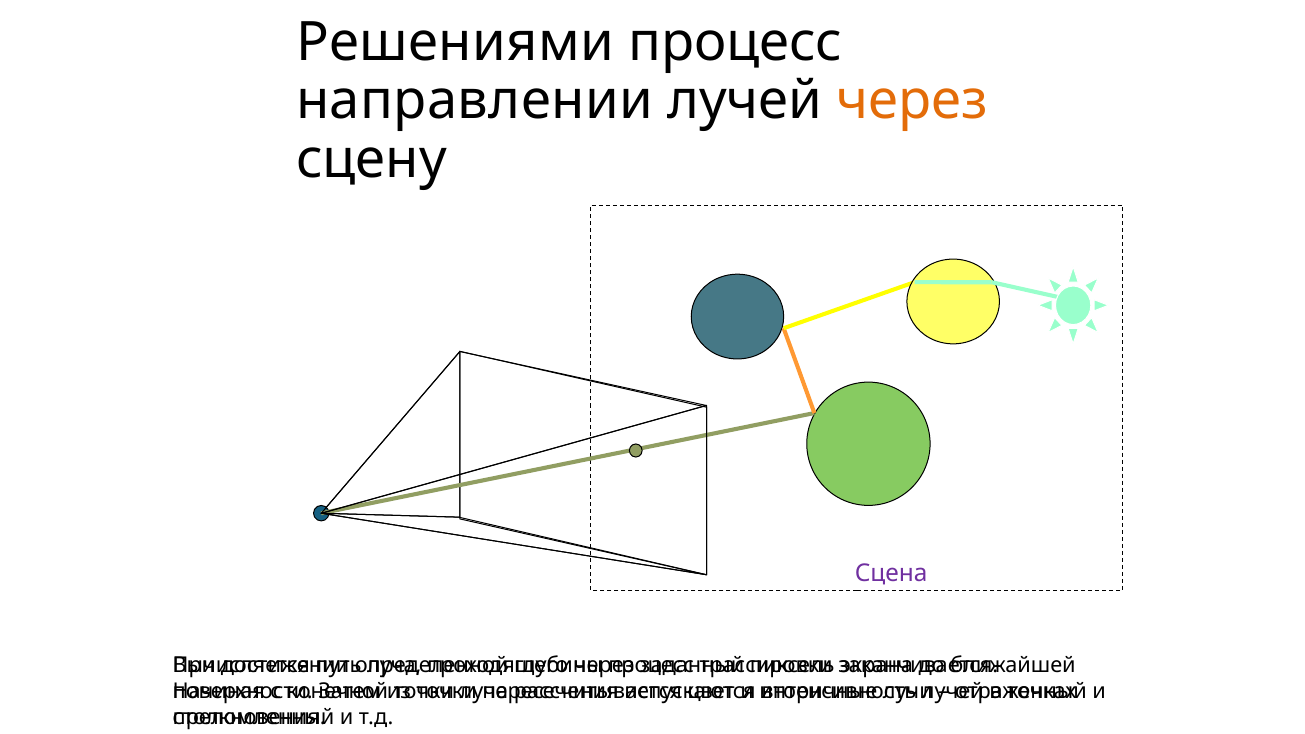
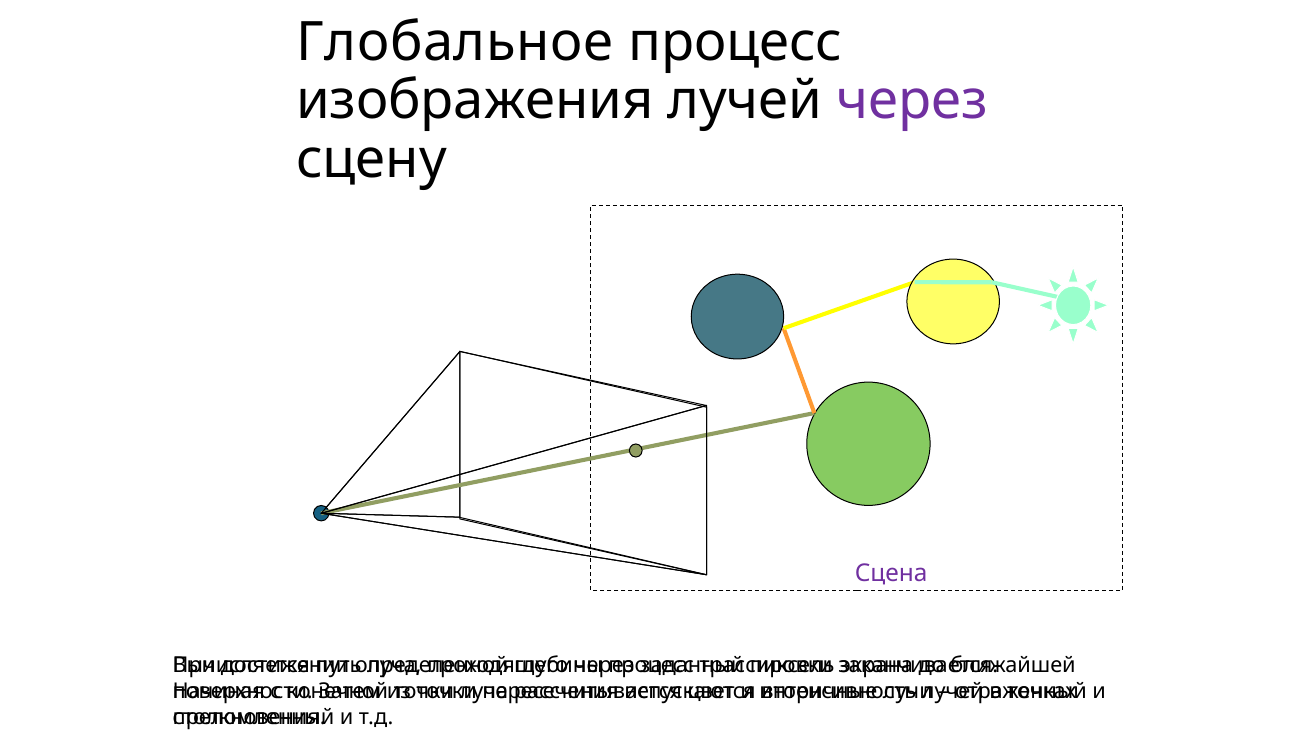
Решениями: Решениями -> Глобальное
направлении: направлении -> изображения
через at (912, 101) colour: orange -> purple
